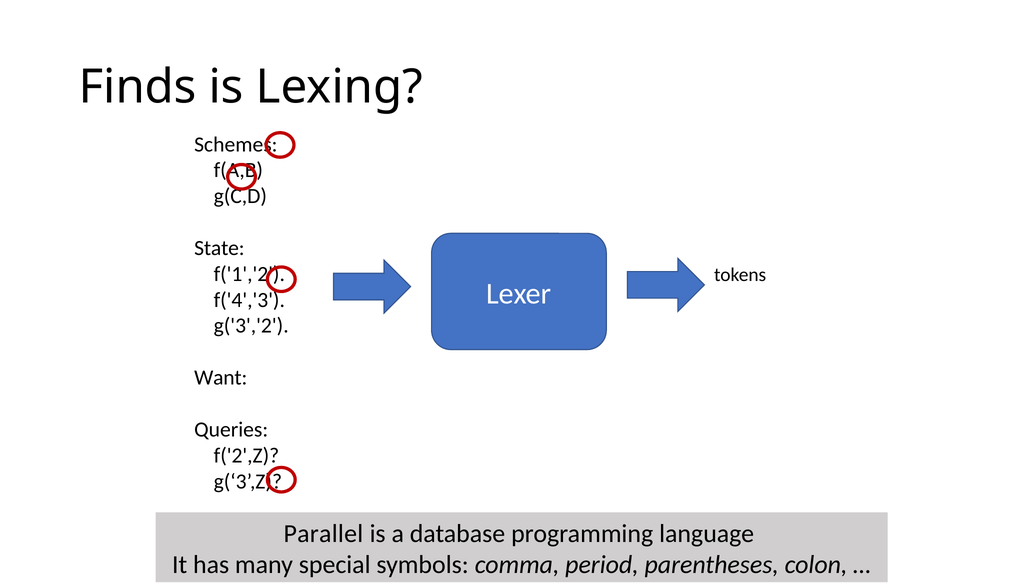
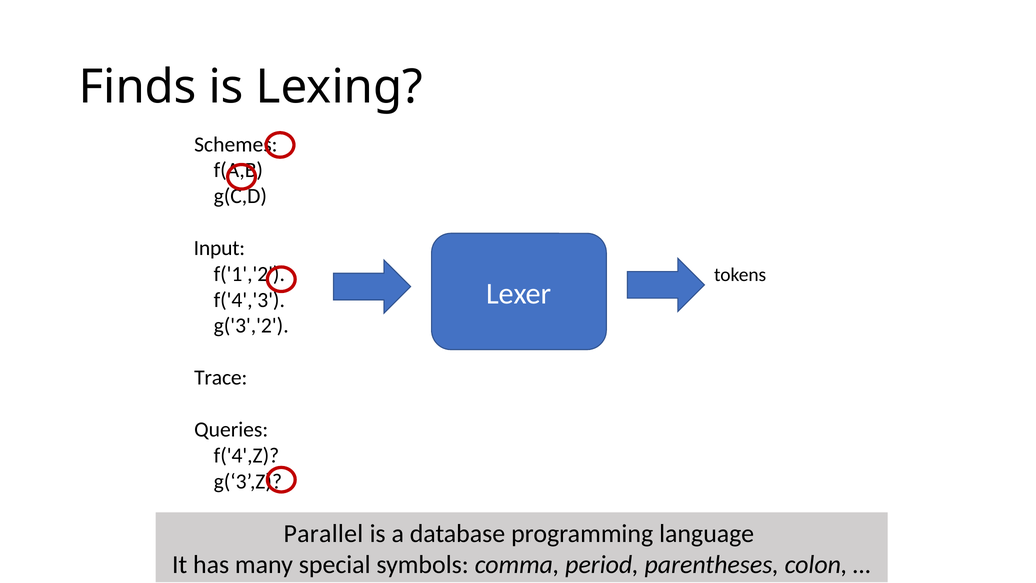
State: State -> Input
Want: Want -> Trace
f('2',Z: f('2',Z -> f('4',Z
